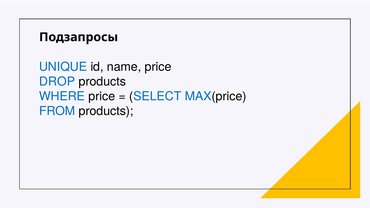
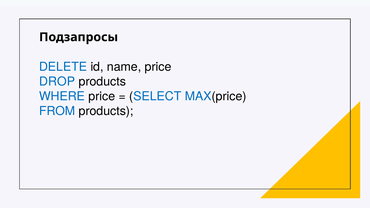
UNIQUE: UNIQUE -> DELETE
